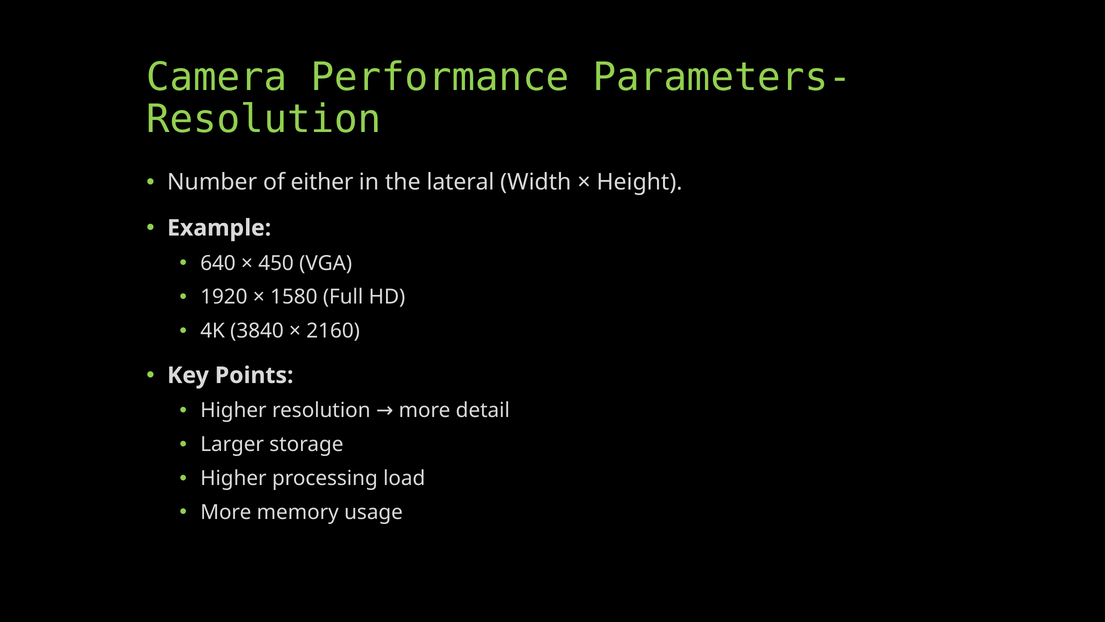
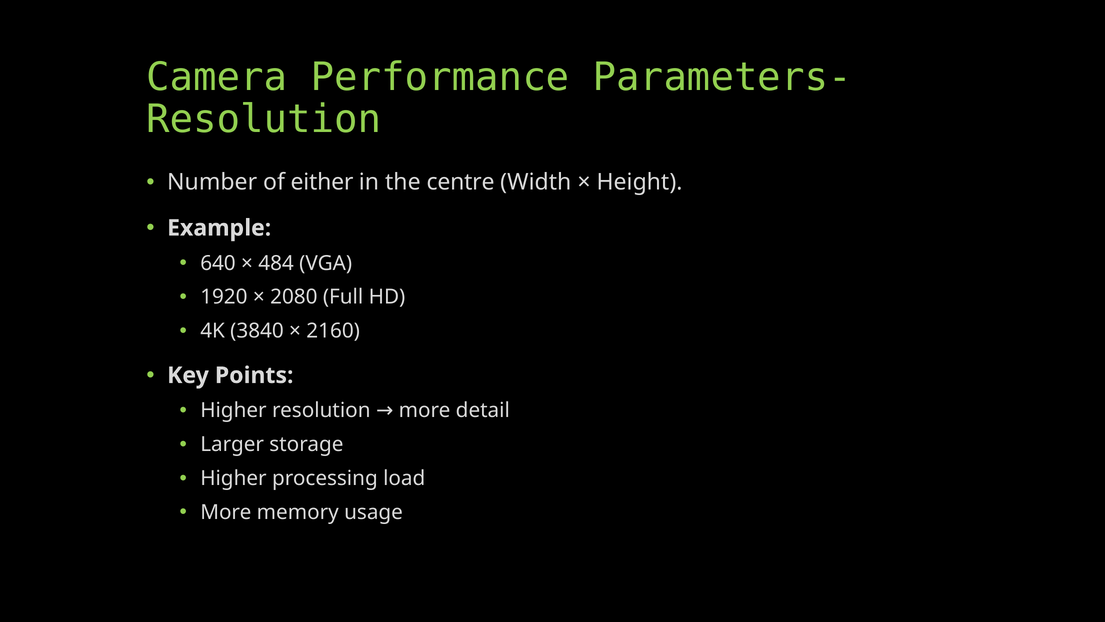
lateral: lateral -> centre
450: 450 -> 484
1580: 1580 -> 2080
